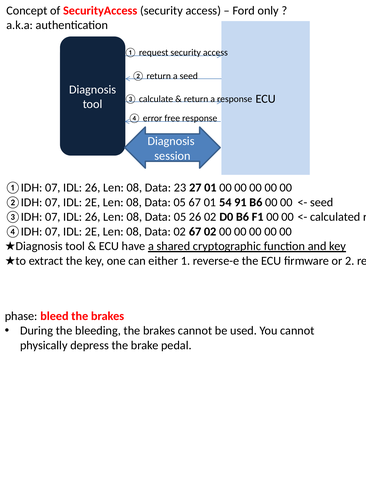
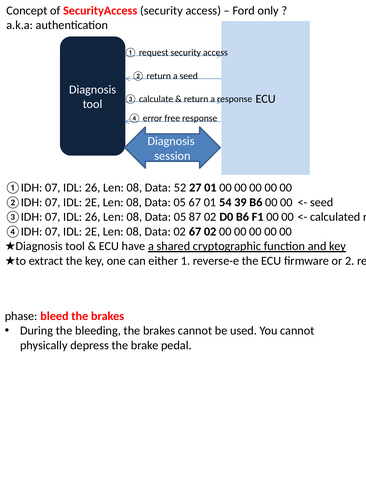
23: 23 -> 52
91: 91 -> 39
05 26: 26 -> 87
